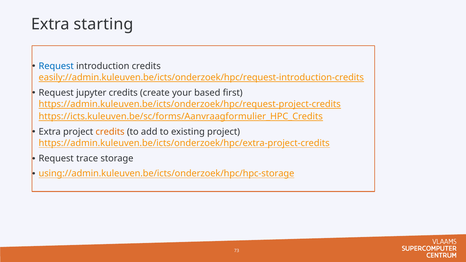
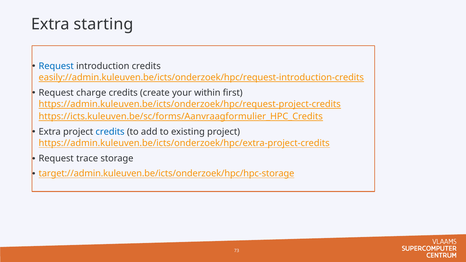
jupyter: jupyter -> charge
based: based -> within
credits at (110, 132) colour: orange -> blue
using://admin.kuleuven.be/icts/onderzoek/hpc/hpc-storage: using://admin.kuleuven.be/icts/onderzoek/hpc/hpc-storage -> target://admin.kuleuven.be/icts/onderzoek/hpc/hpc-storage
